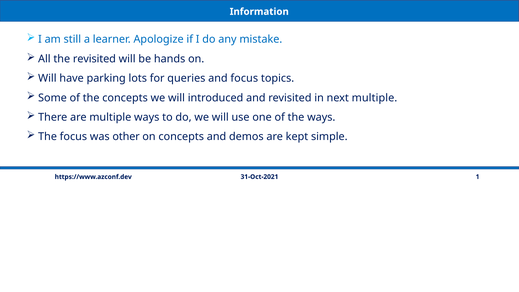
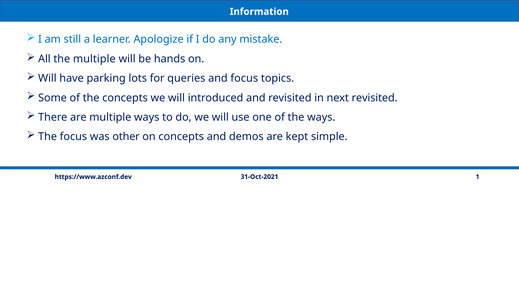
the revisited: revisited -> multiple
next multiple: multiple -> revisited
